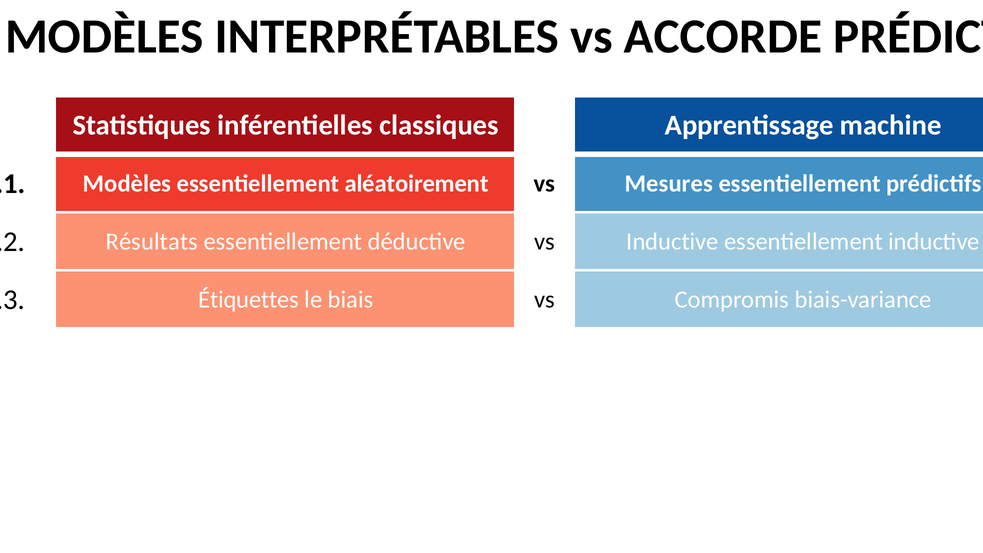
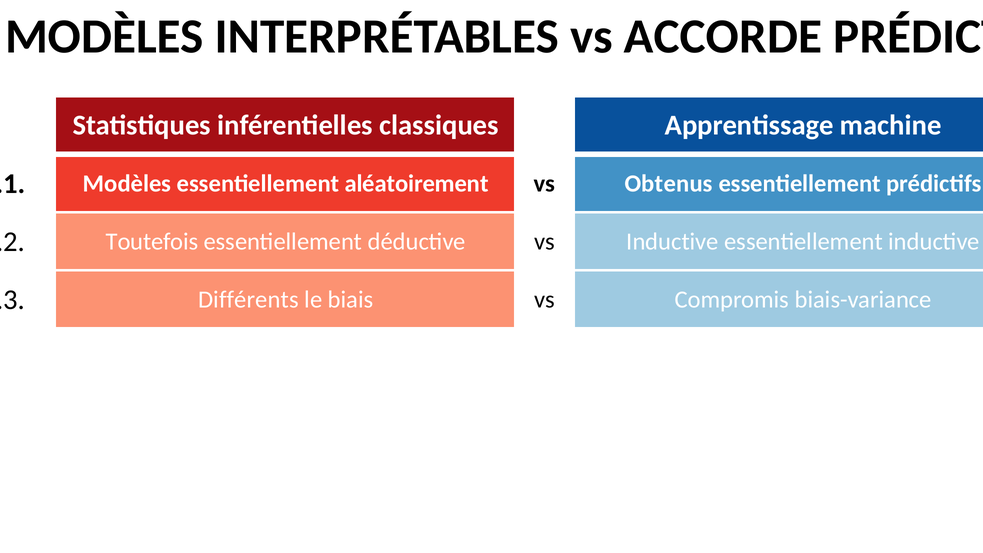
Mesures: Mesures -> Obtenus
Résultats: Résultats -> Toutefois
Étiquettes: Étiquettes -> Différents
